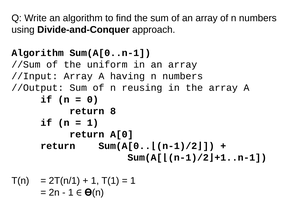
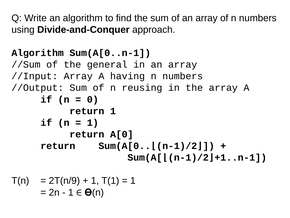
uniform: uniform -> general
return 8: 8 -> 1
2T(n/1: 2T(n/1 -> 2T(n/9
